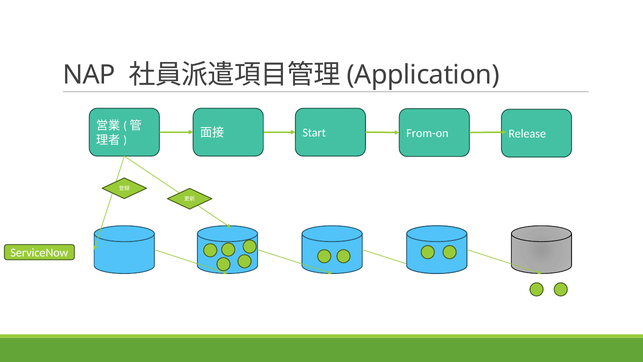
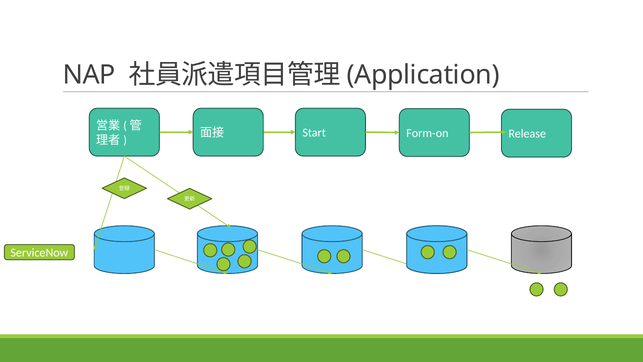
From-on: From-on -> Form-on
